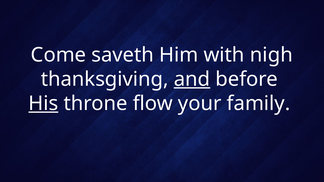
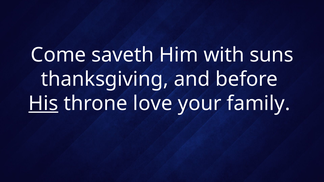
nigh: nigh -> suns
and underline: present -> none
flow: flow -> love
